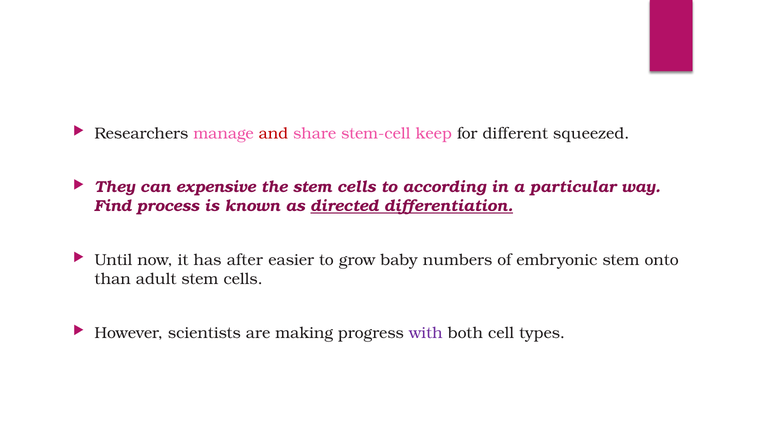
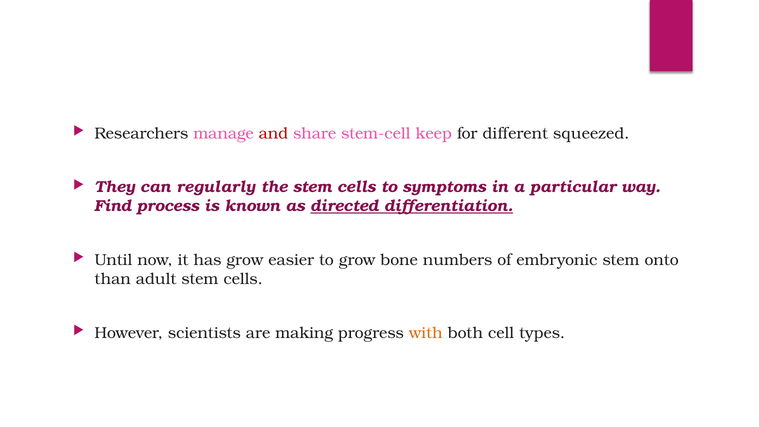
expensive: expensive -> regularly
according: according -> symptoms
has after: after -> grow
baby: baby -> bone
with colour: purple -> orange
